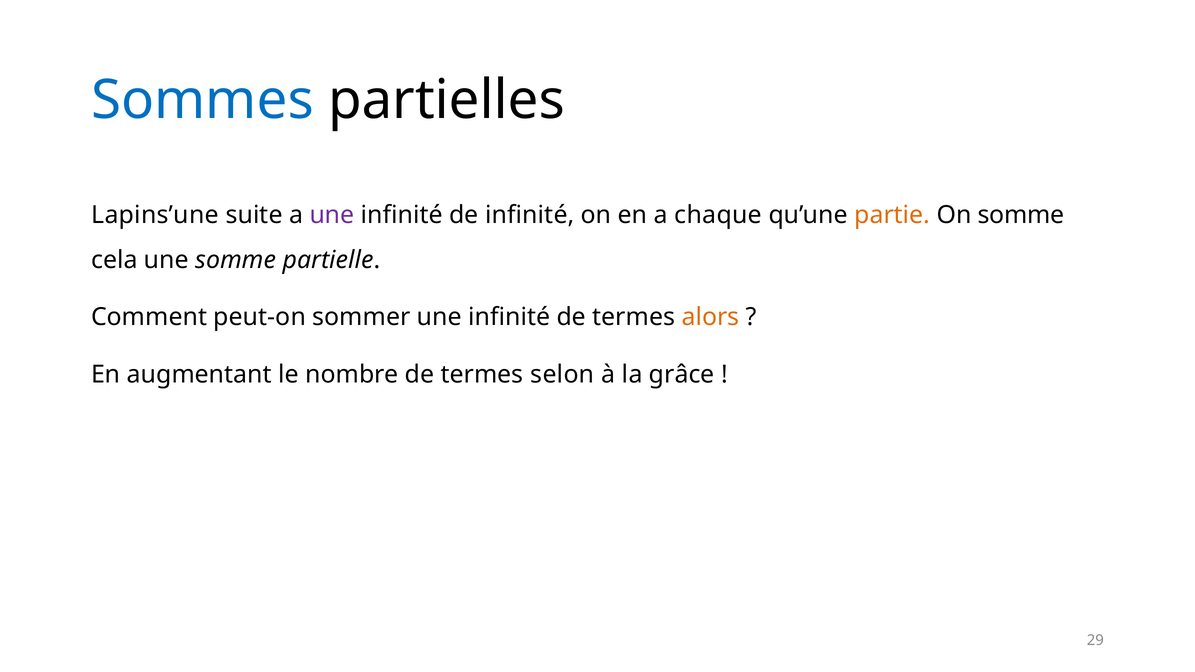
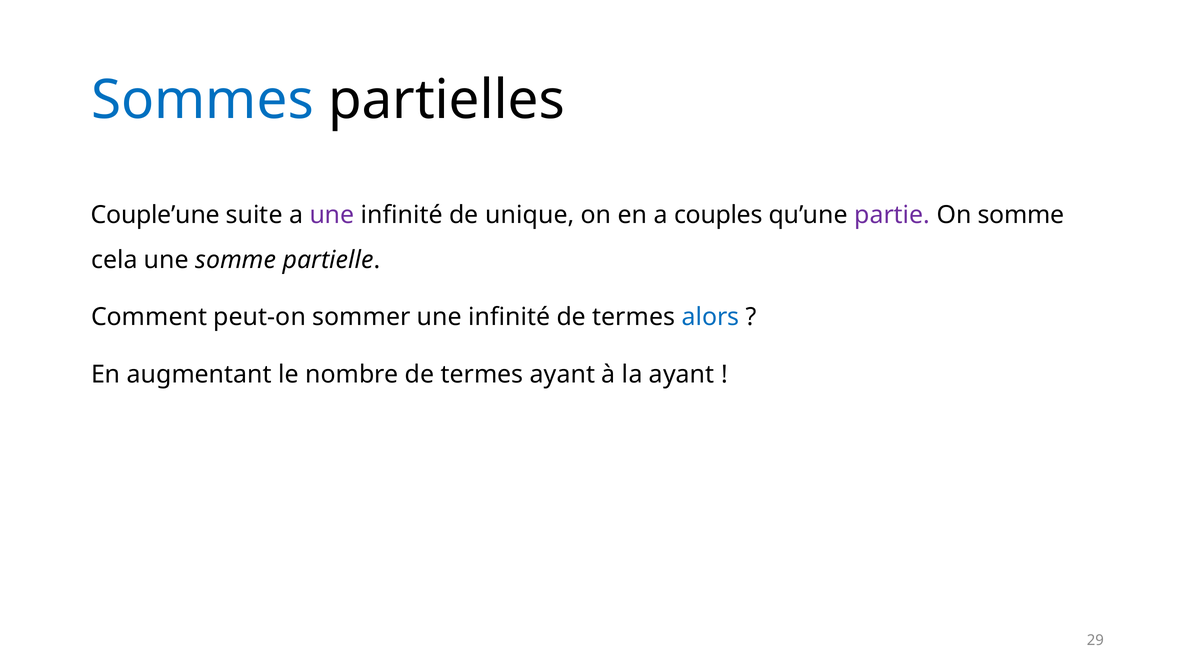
Lapins’une: Lapins’une -> Couple’une
de infinité: infinité -> unique
chaque: chaque -> couples
partie colour: orange -> purple
alors colour: orange -> blue
termes selon: selon -> ayant
la grâce: grâce -> ayant
